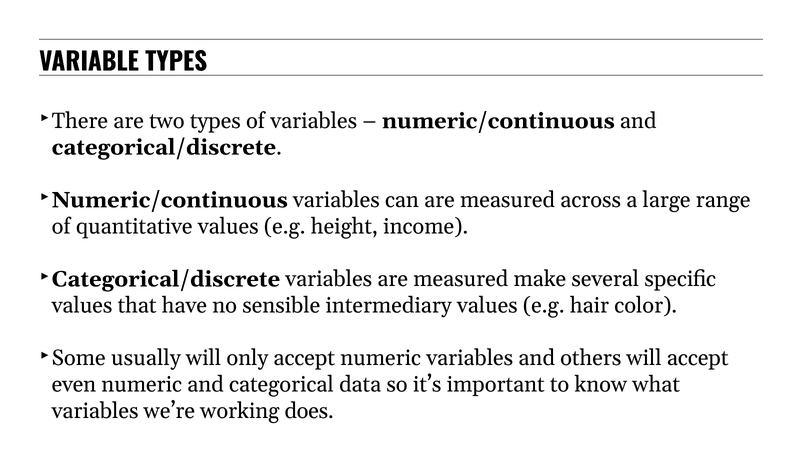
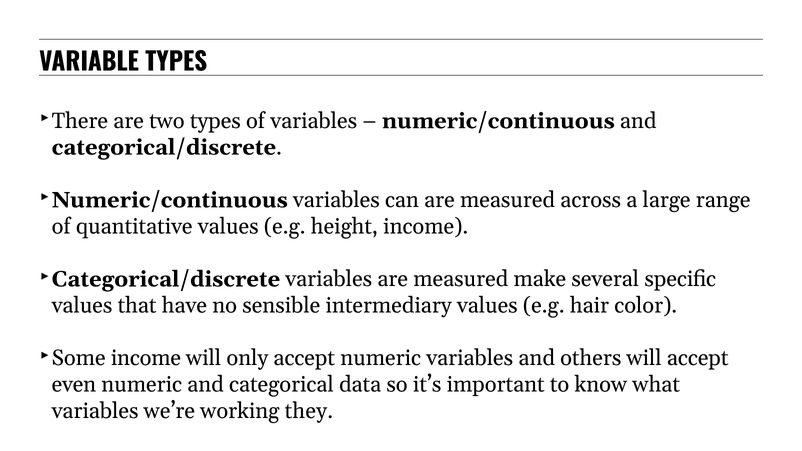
Some usually: usually -> income
does: does -> they
